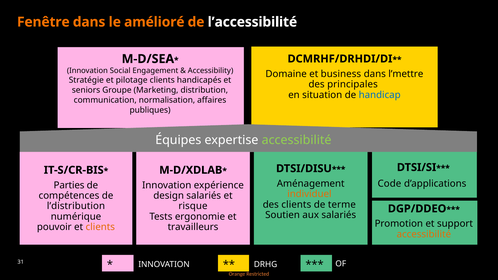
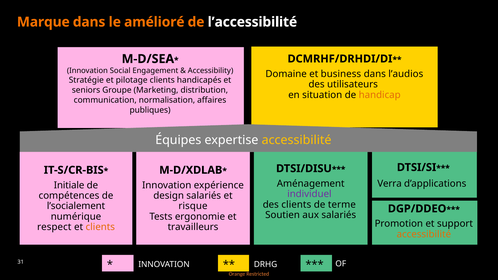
Fenêtre: Fenêtre -> Marque
l’mettre: l’mettre -> l’audios
principales: principales -> utilisateurs
handicap colour: blue -> orange
accessibilité at (297, 140) colour: light green -> yellow
Code: Code -> Verra
Parties: Parties -> Initiale
individuel colour: orange -> purple
l’distribution: l’distribution -> l’socialement
pouvoir: pouvoir -> respect
